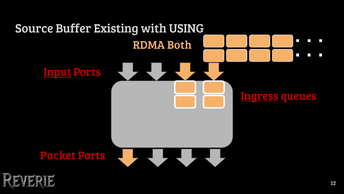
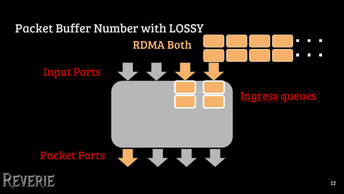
Source at (34, 29): Source -> Packet
Existing: Existing -> Number
USING: USING -> LOSSY
Input underline: present -> none
